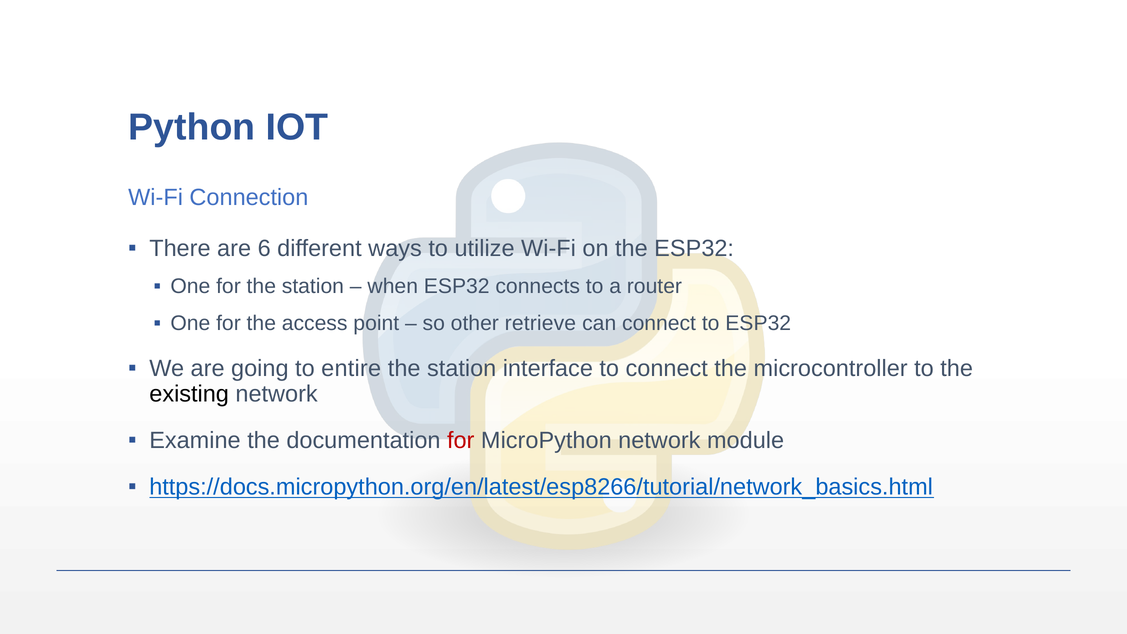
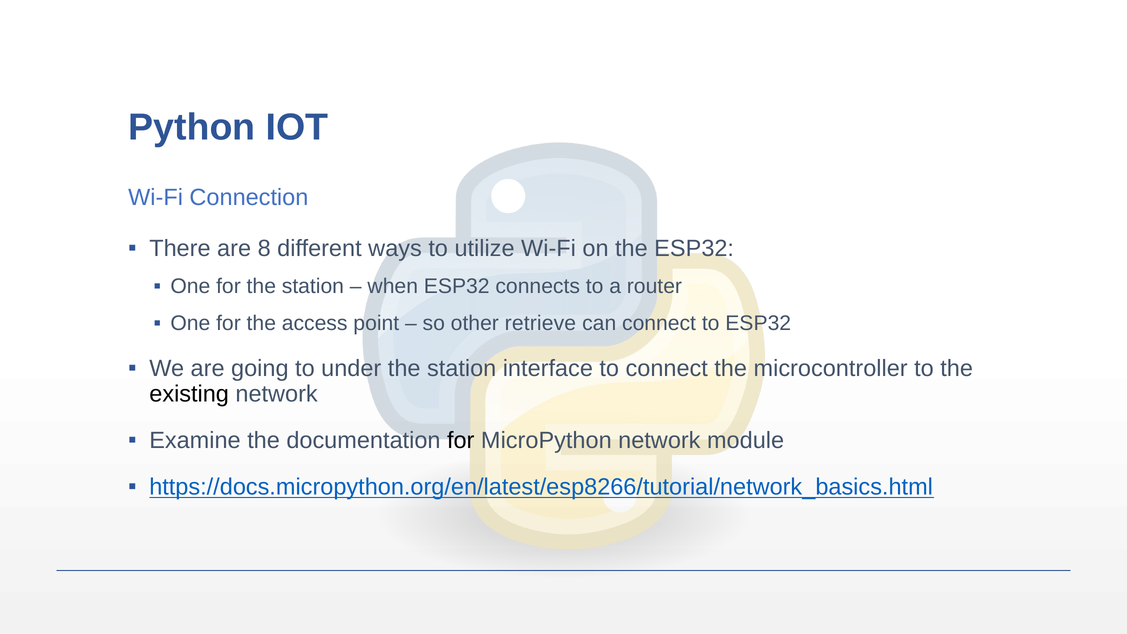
6: 6 -> 8
entire: entire -> under
for at (461, 440) colour: red -> black
